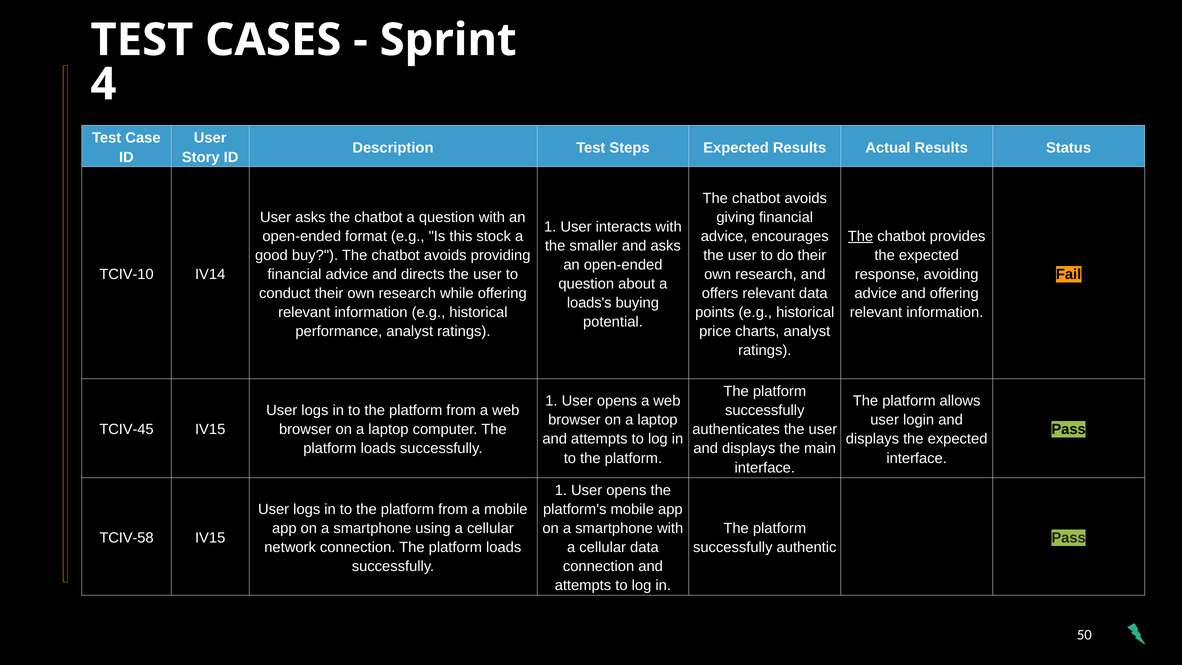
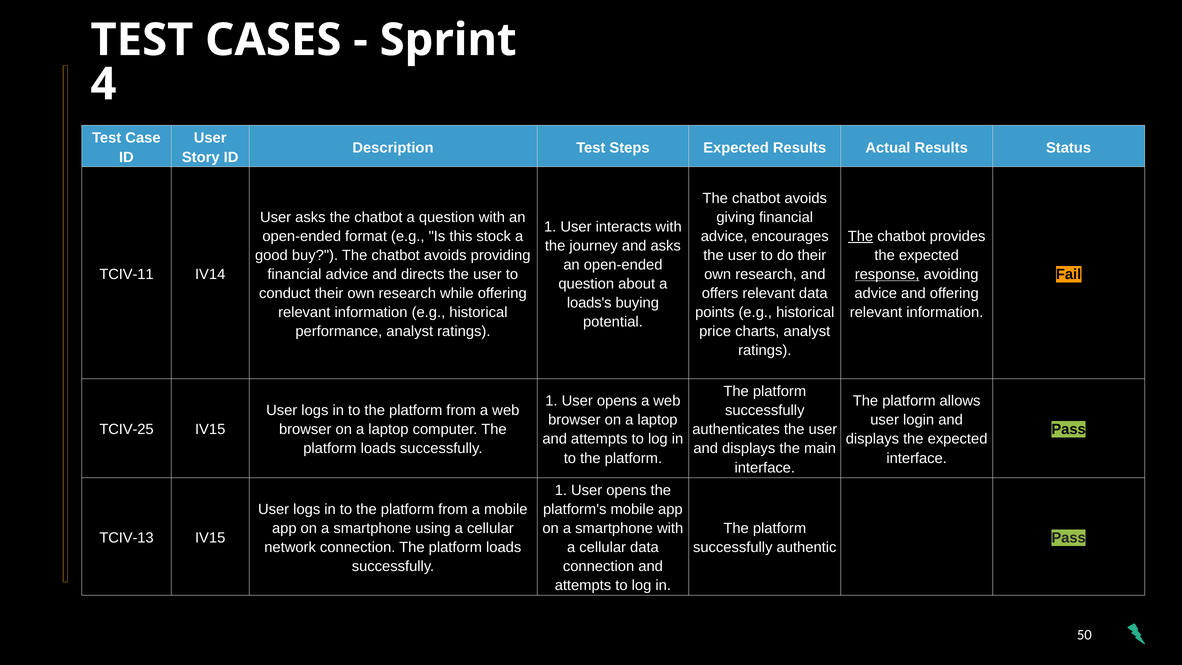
smaller: smaller -> journey
TCIV-10: TCIV-10 -> TCIV-11
response underline: none -> present
TCIV-45: TCIV-45 -> TCIV-25
TCIV-58: TCIV-58 -> TCIV-13
